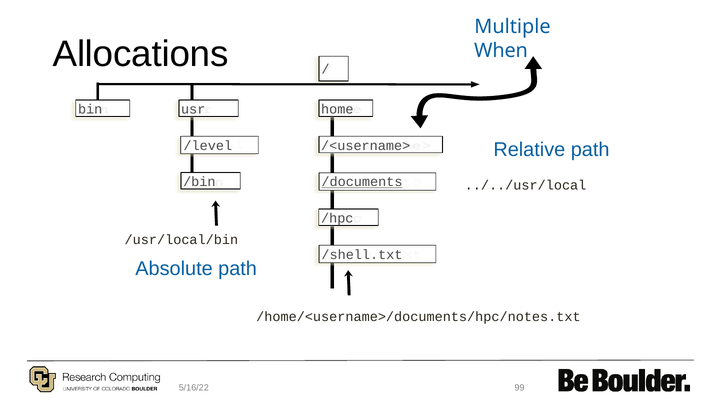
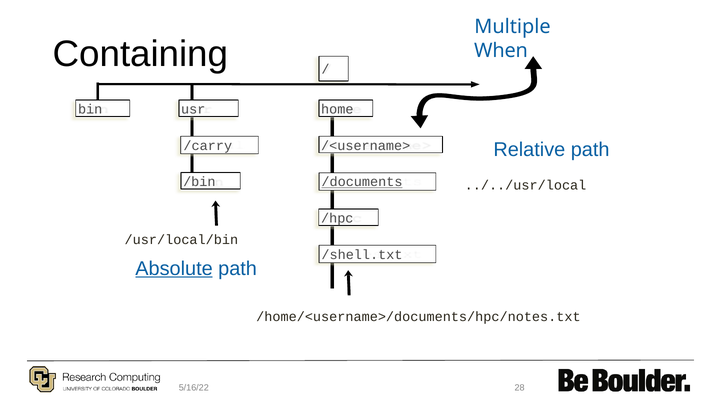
Allocations: Allocations -> Containing
/level: /level -> /carry
Absolute underline: none -> present
99: 99 -> 28
